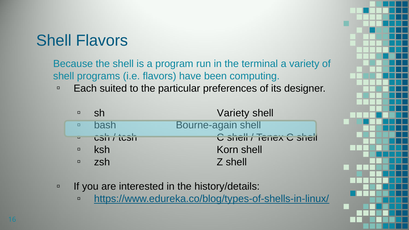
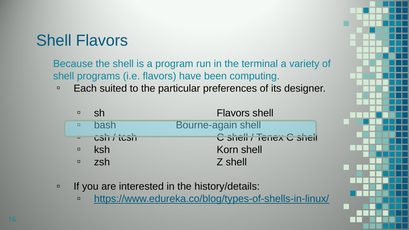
sh Variety: Variety -> Flavors
